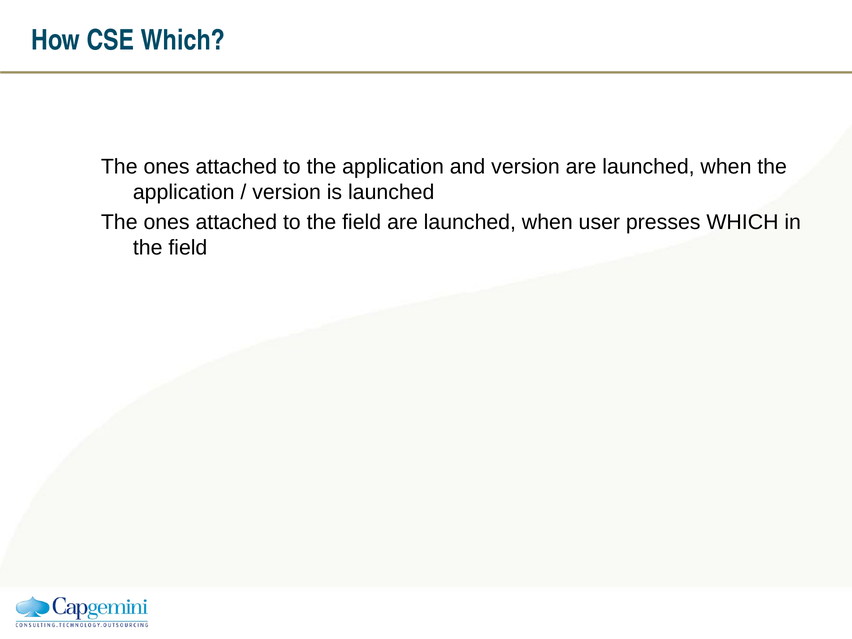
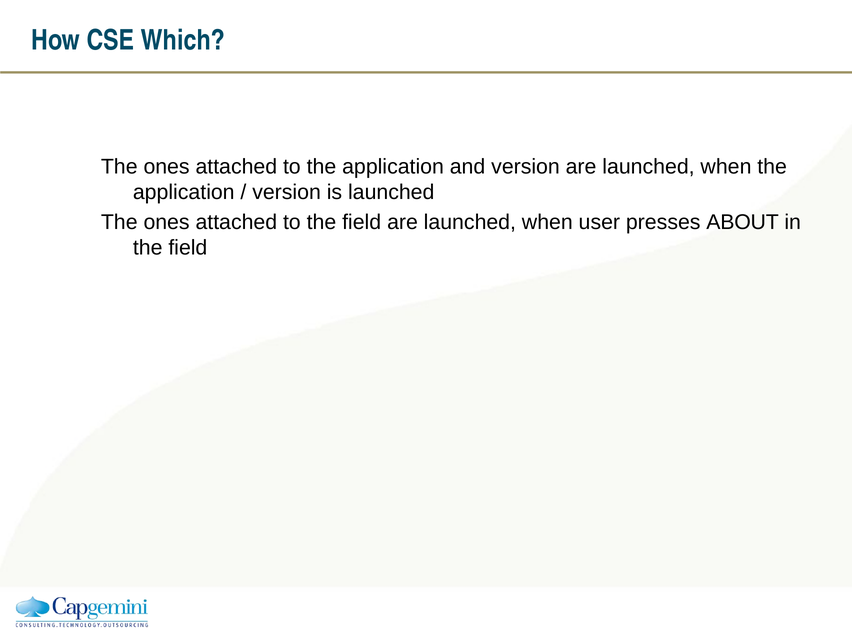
presses WHICH: WHICH -> ABOUT
